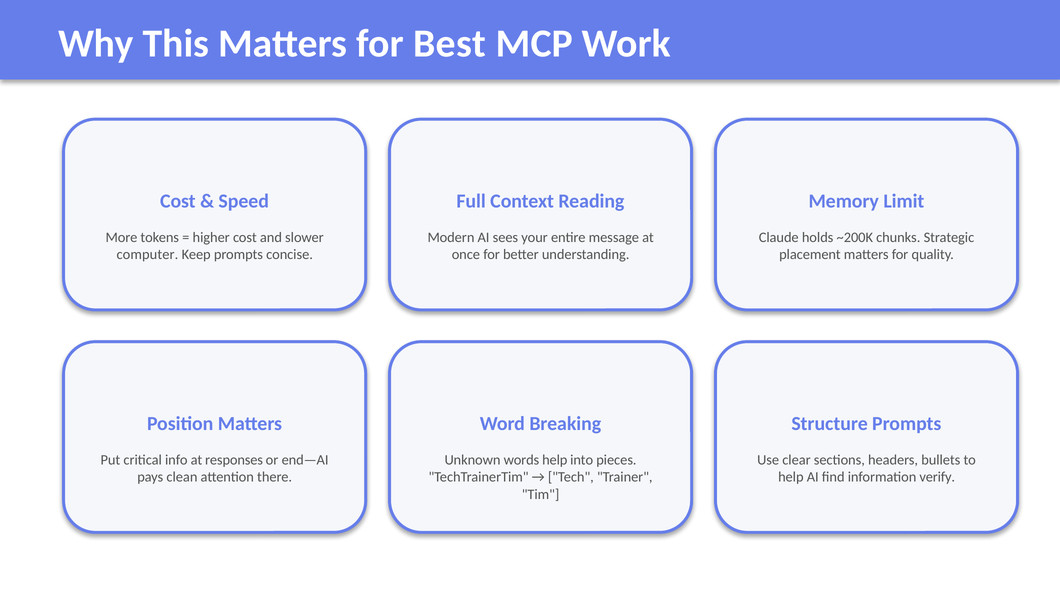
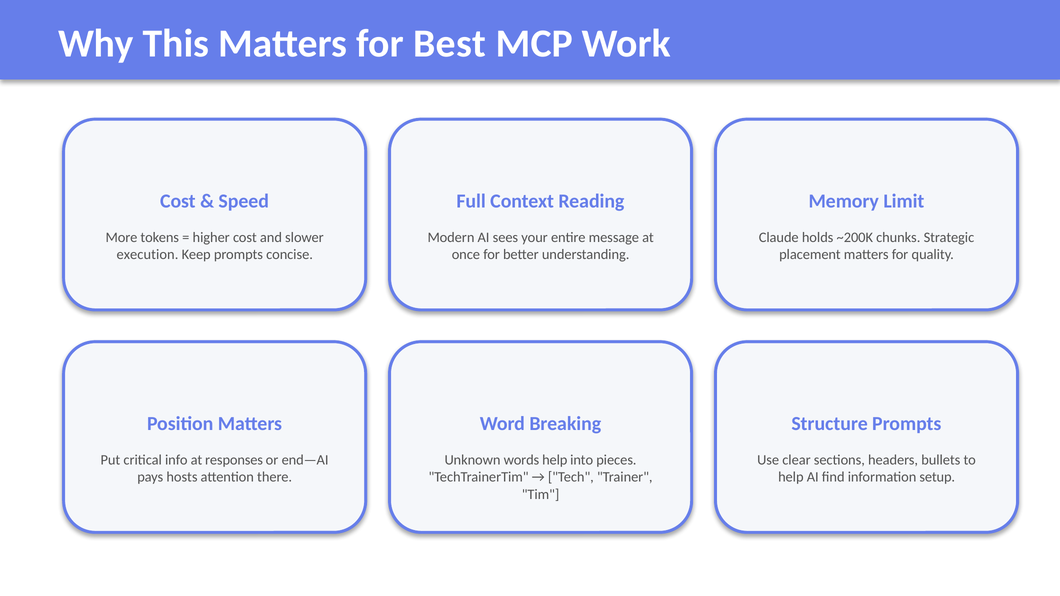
computer: computer -> execution
clean: clean -> hosts
verify: verify -> setup
